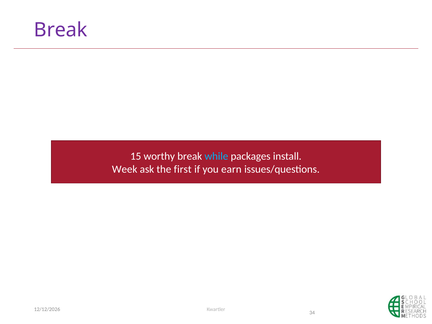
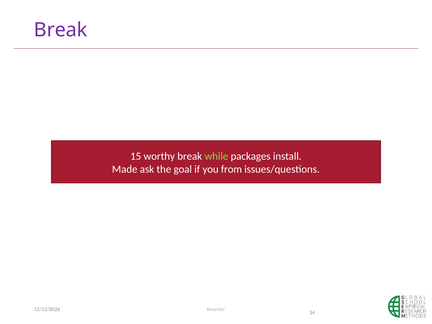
while colour: light blue -> light green
Week: Week -> Made
first: first -> goal
earn: earn -> from
